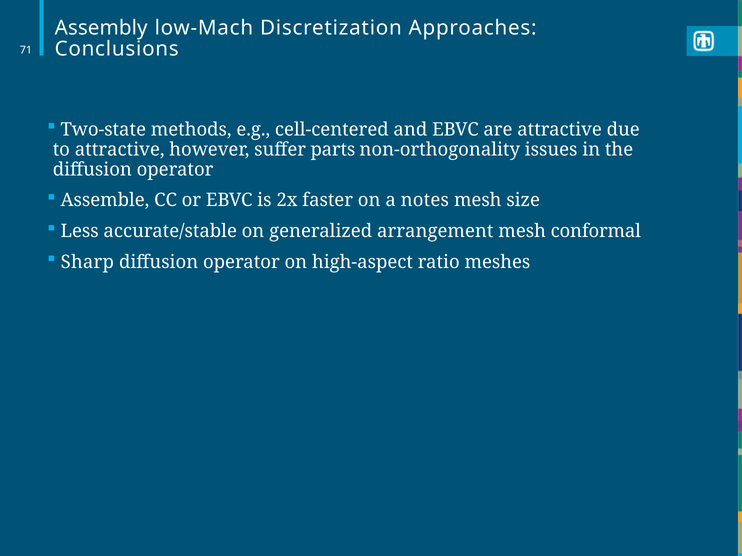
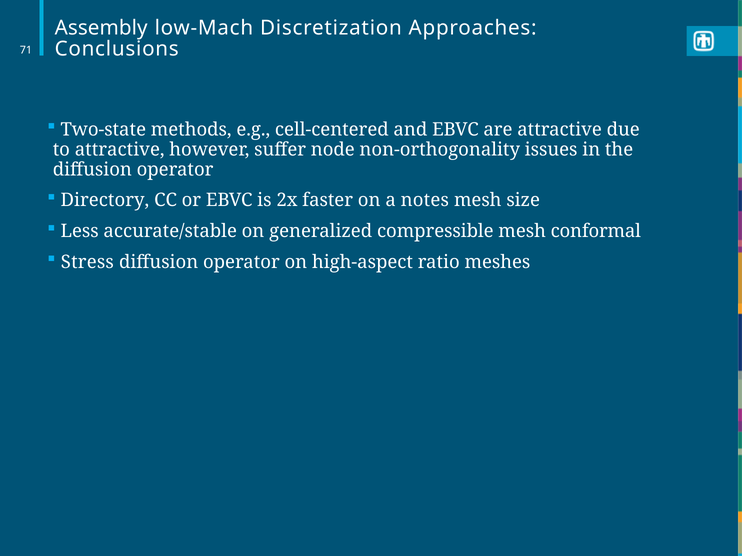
parts: parts -> node
Assemble: Assemble -> Directory
arrangement: arrangement -> compressible
Sharp: Sharp -> Stress
